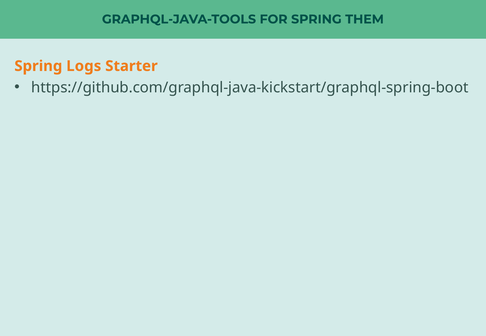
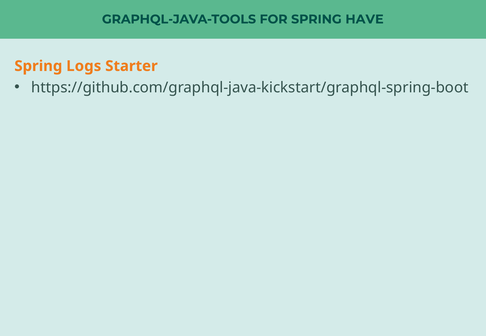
THEM: THEM -> HAVE
